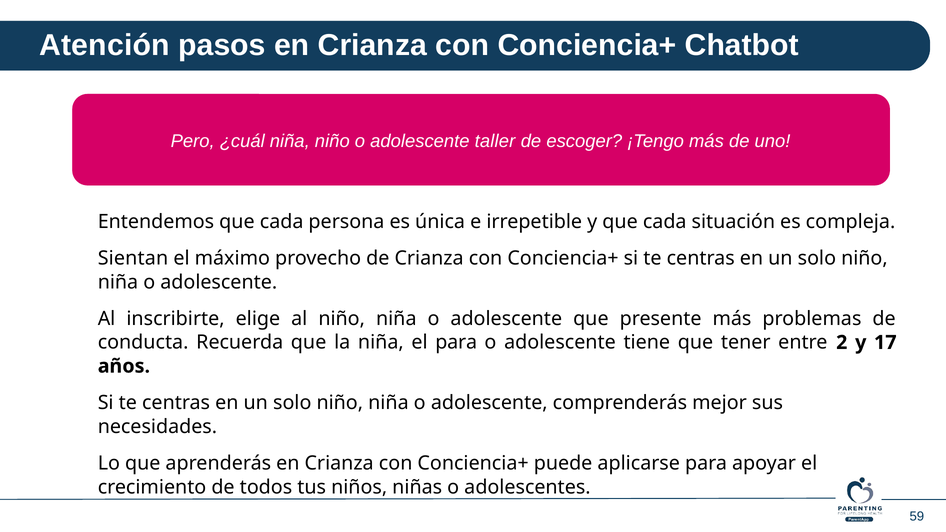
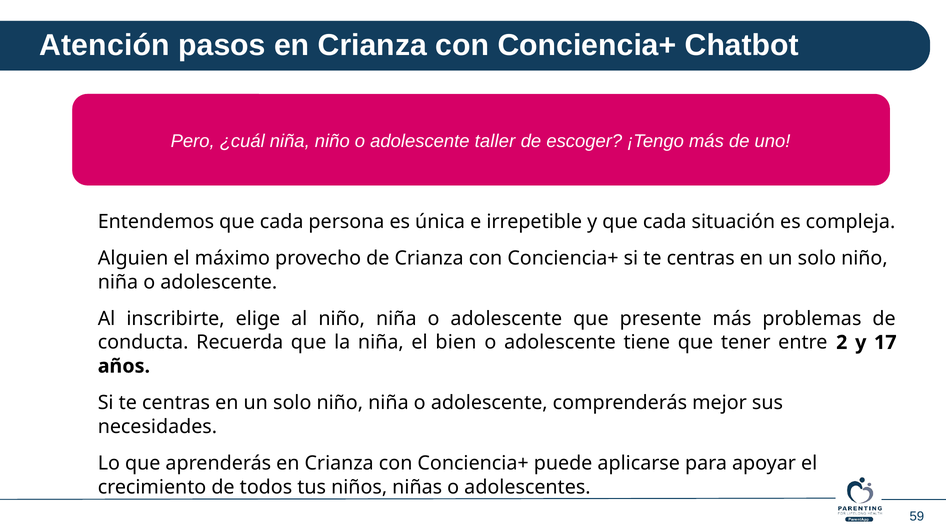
Sientan: Sientan -> Alguien
el para: para -> bien
